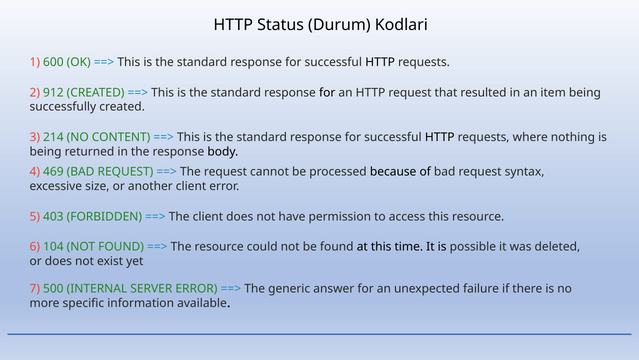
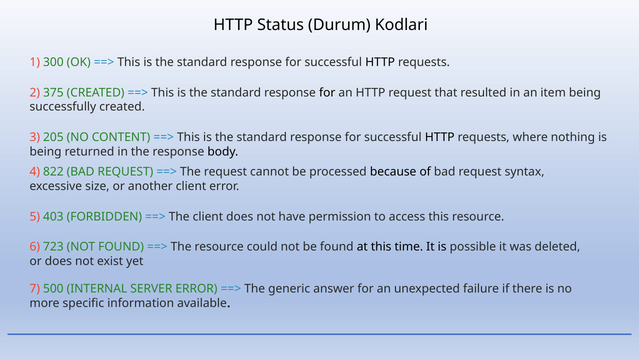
600: 600 -> 300
912: 912 -> 375
214: 214 -> 205
469: 469 -> 822
104: 104 -> 723
